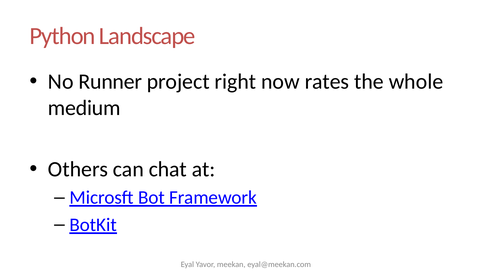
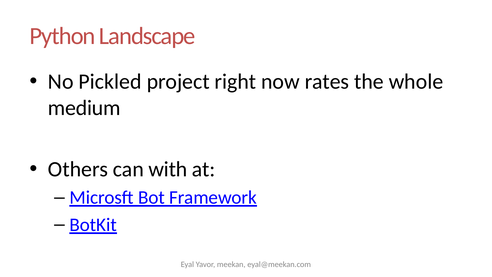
Runner: Runner -> Pickled
chat: chat -> with
